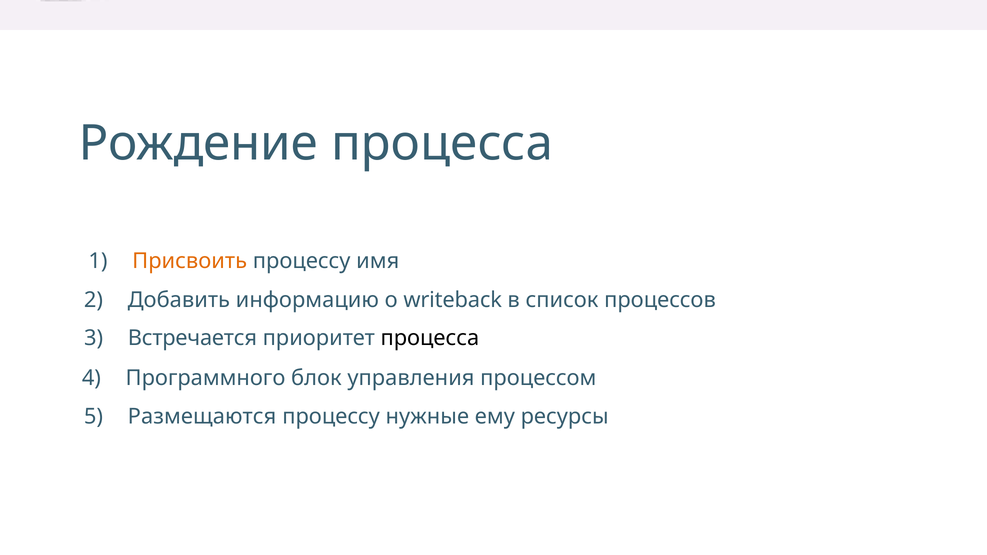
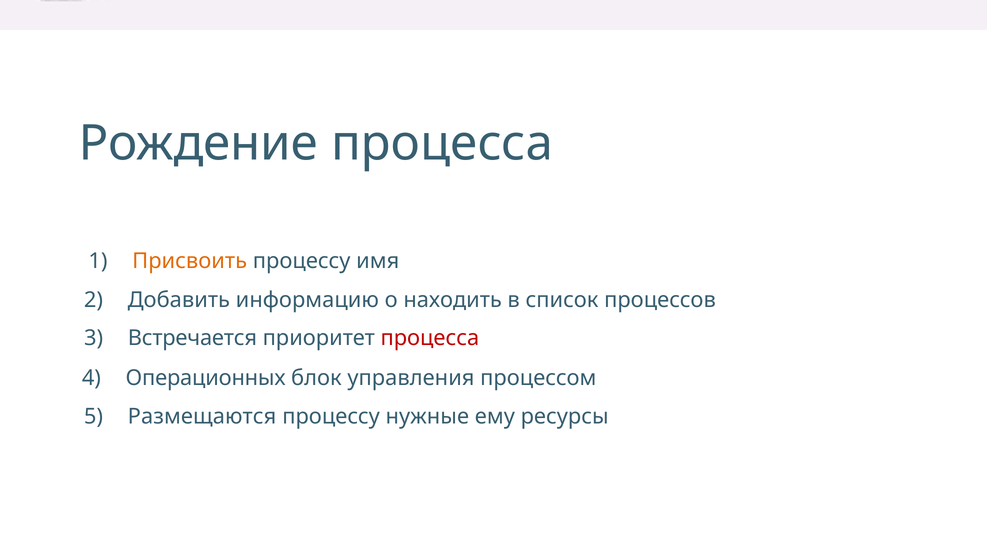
writeback: writeback -> находить
процесса at (430, 338) colour: black -> red
Программного: Программного -> Операционных
